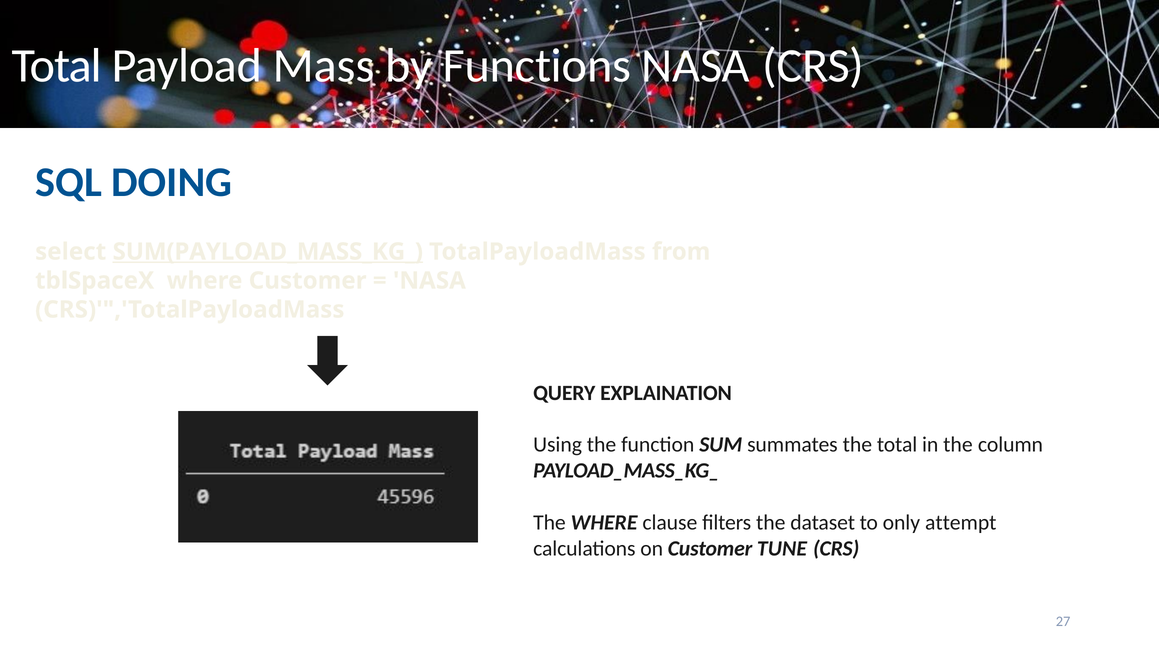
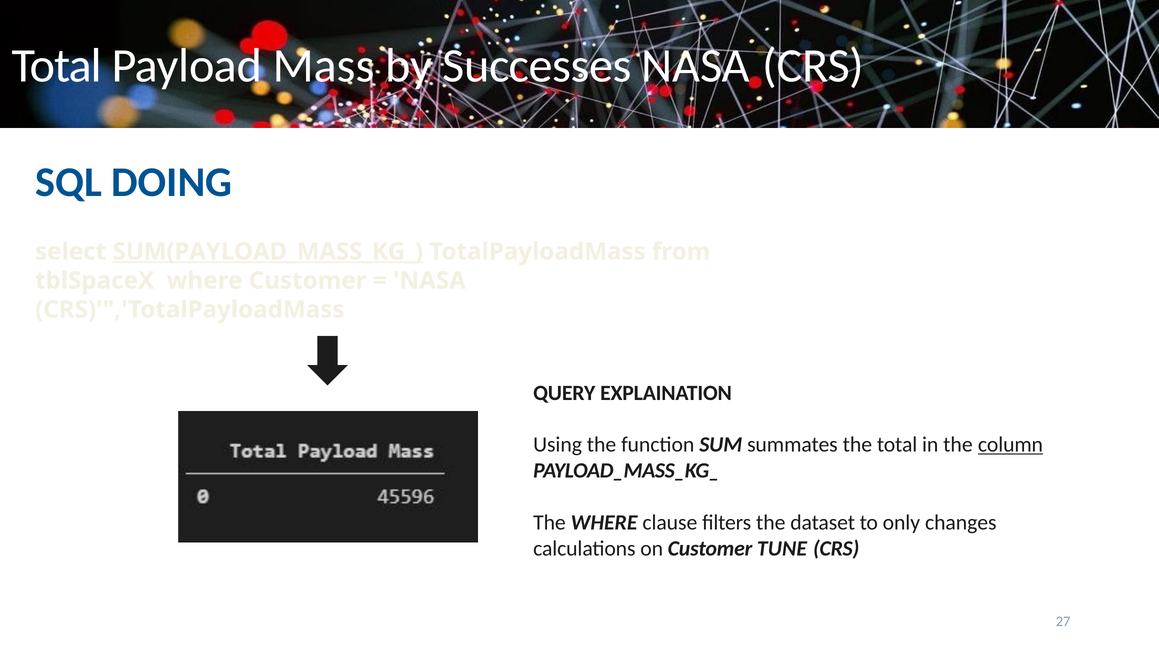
Functions: Functions -> Successes
column underline: none -> present
attempt: attempt -> changes
